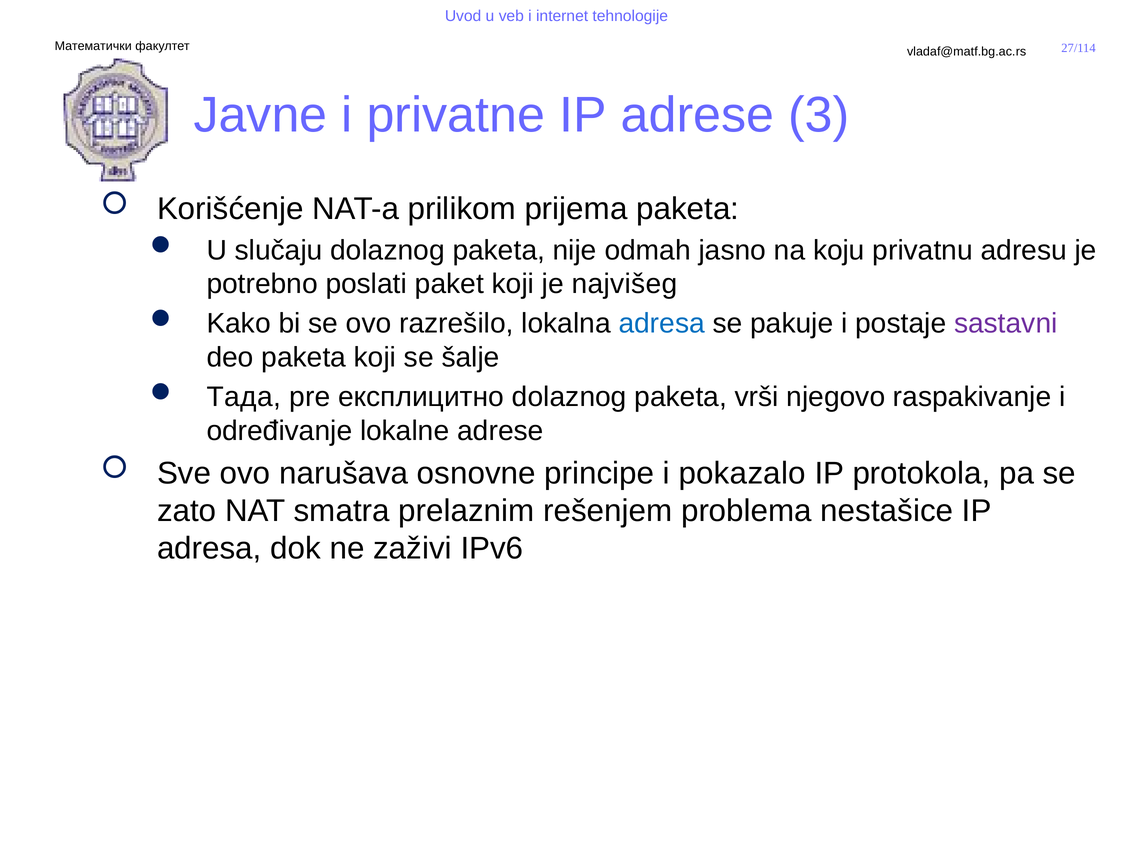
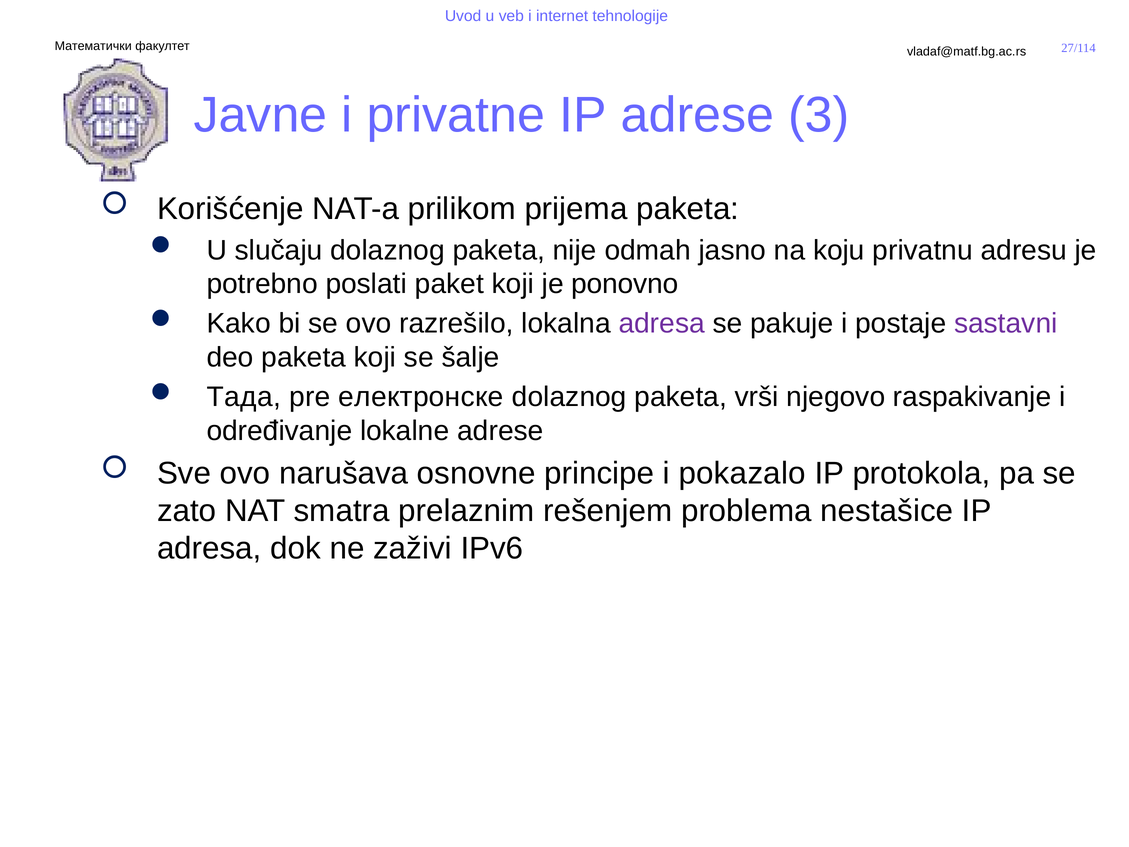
najvišeg: najvišeg -> ponovno
adresa at (662, 324) colour: blue -> purple
експлицитно: експлицитно -> електронске
